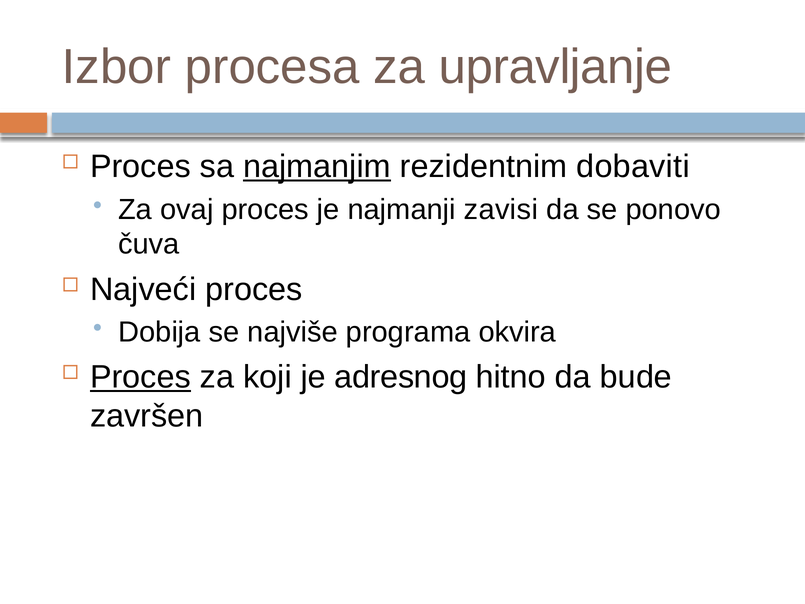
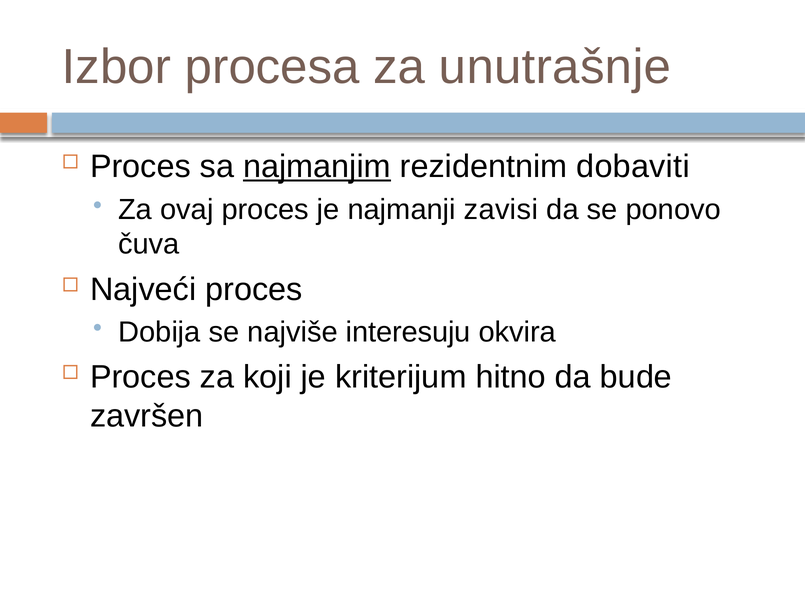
upravljanje: upravljanje -> unutrašnje
programa: programa -> interesuju
Proces at (140, 377) underline: present -> none
adresnog: adresnog -> kriterijum
